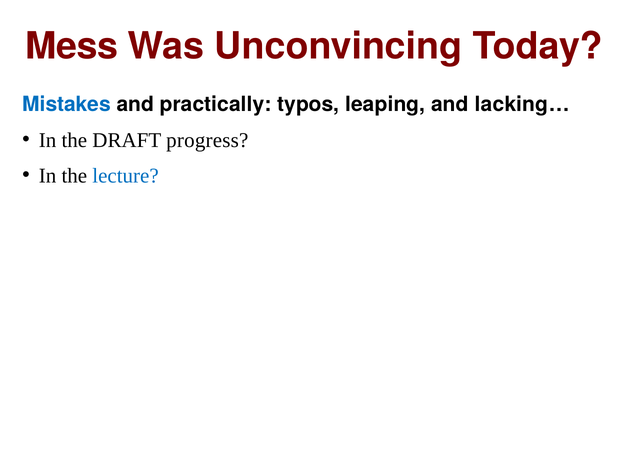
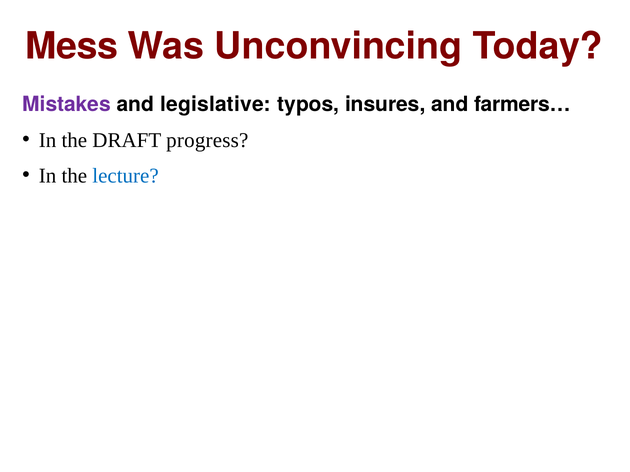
Mistakes colour: blue -> purple
practically: practically -> legislative
leaping: leaping -> insures
lacking…: lacking… -> farmers…
